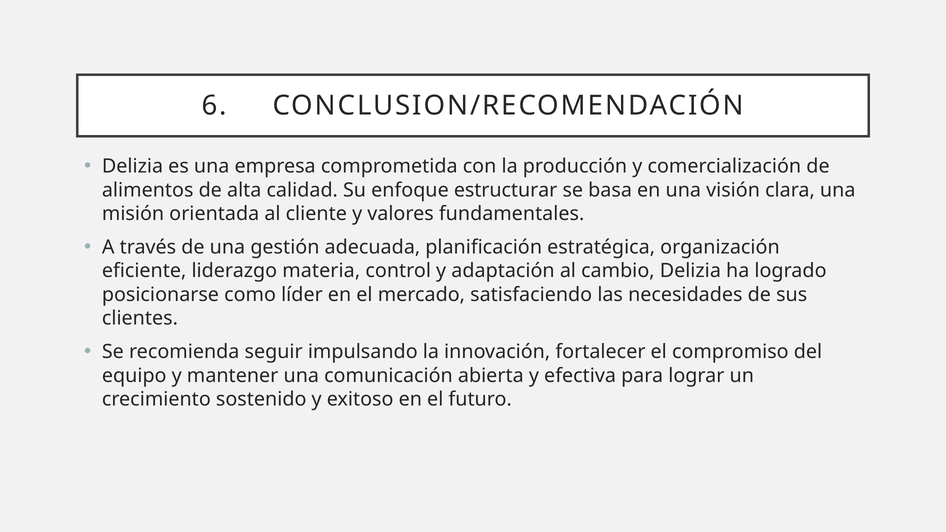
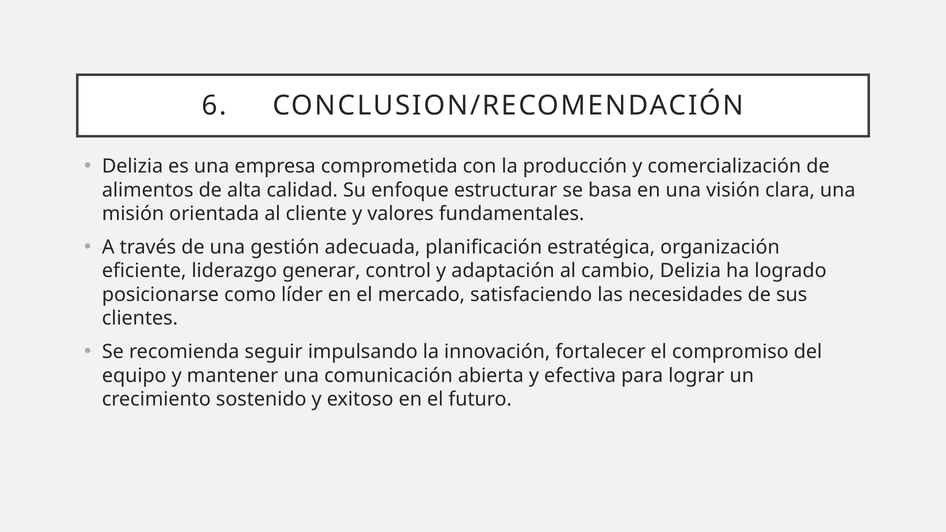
materia: materia -> generar
